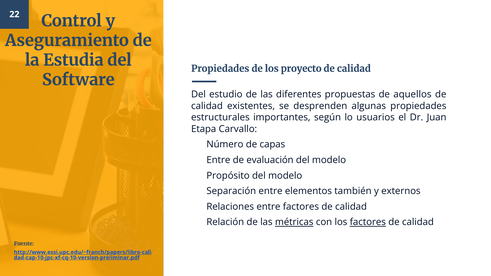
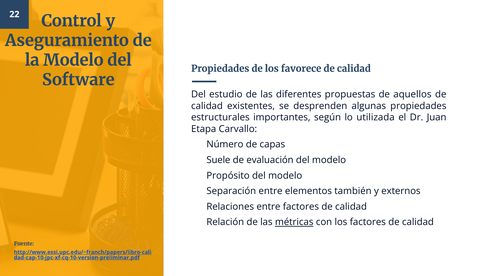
la Estudia: Estudia -> Modelo
proyecto: proyecto -> favorece
usuarios: usuarios -> utilizada
Entre at (218, 160): Entre -> Suele
factores at (368, 222) underline: present -> none
